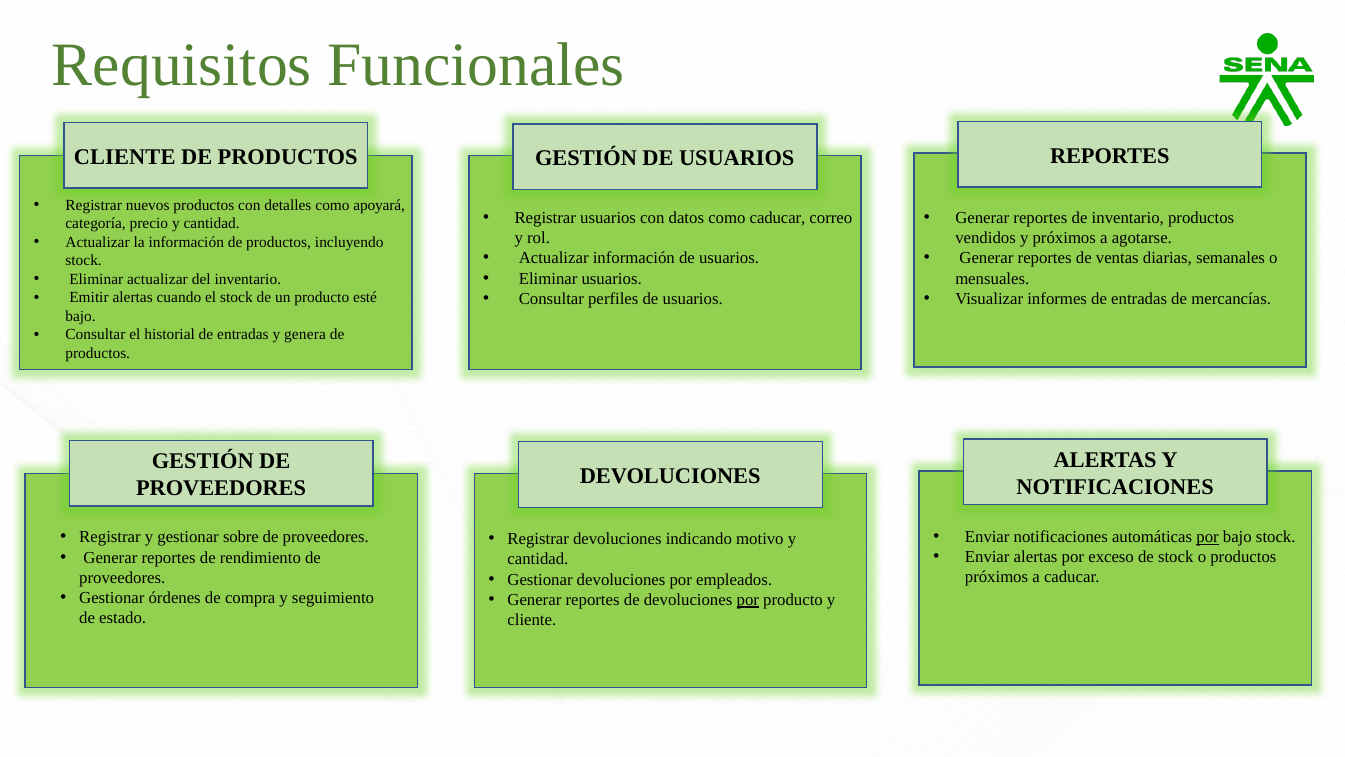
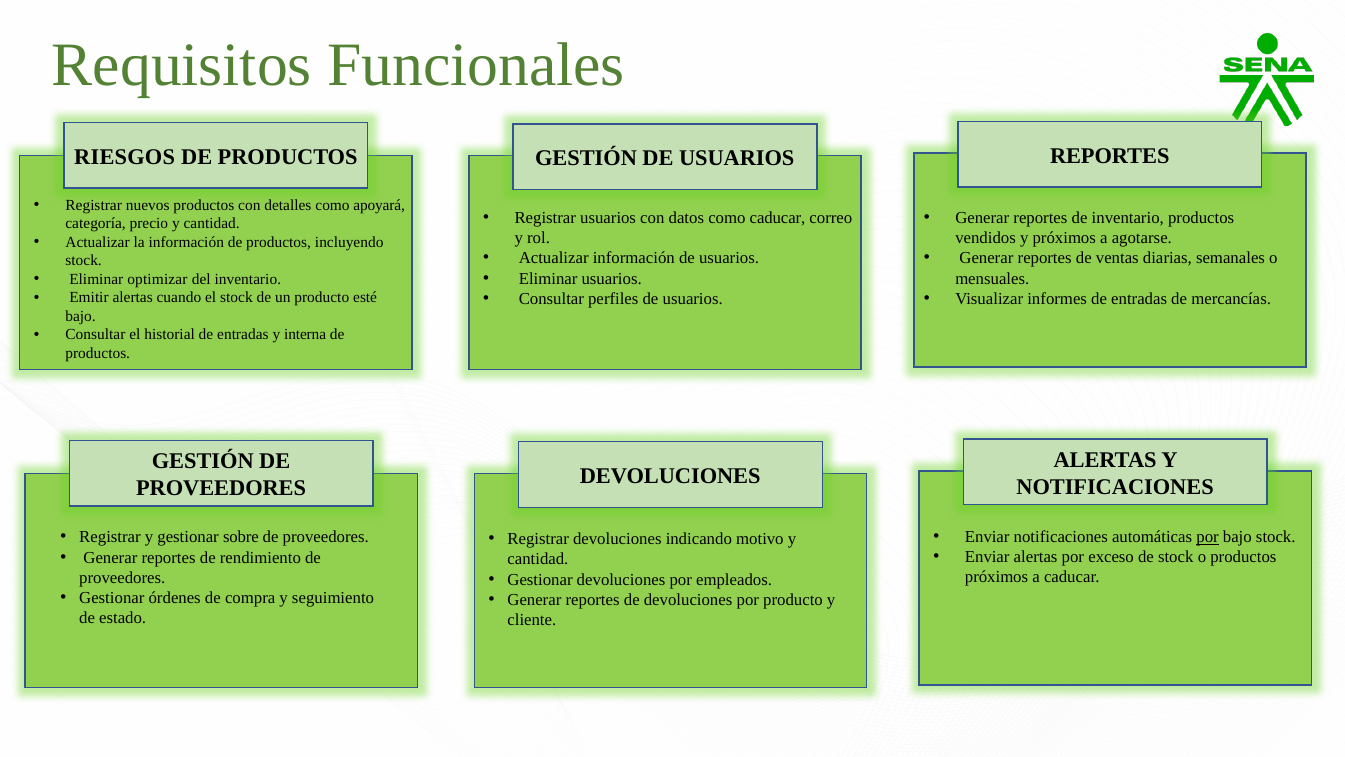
CLIENTE at (125, 157): CLIENTE -> RIESGOS
Eliminar actualizar: actualizar -> optimizar
genera: genera -> interna
por at (748, 599) underline: present -> none
